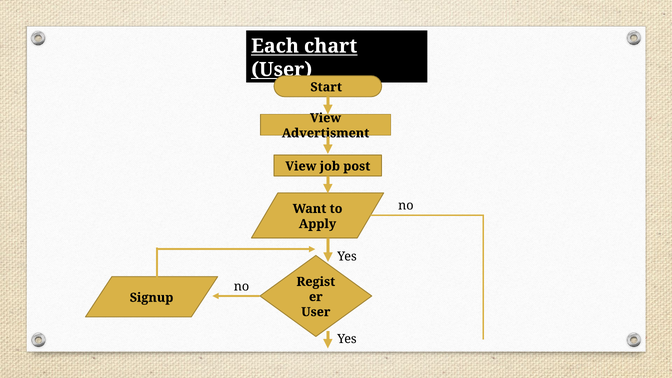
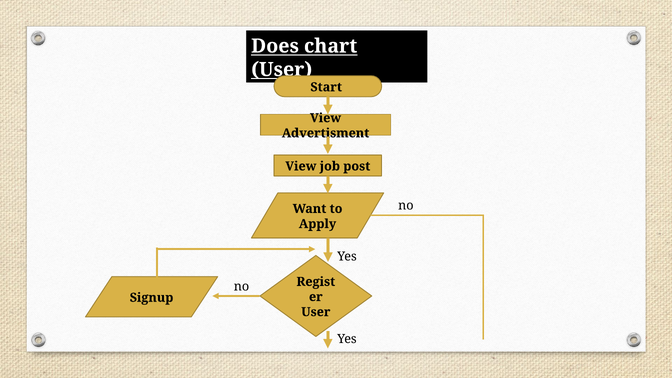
Each: Each -> Does
